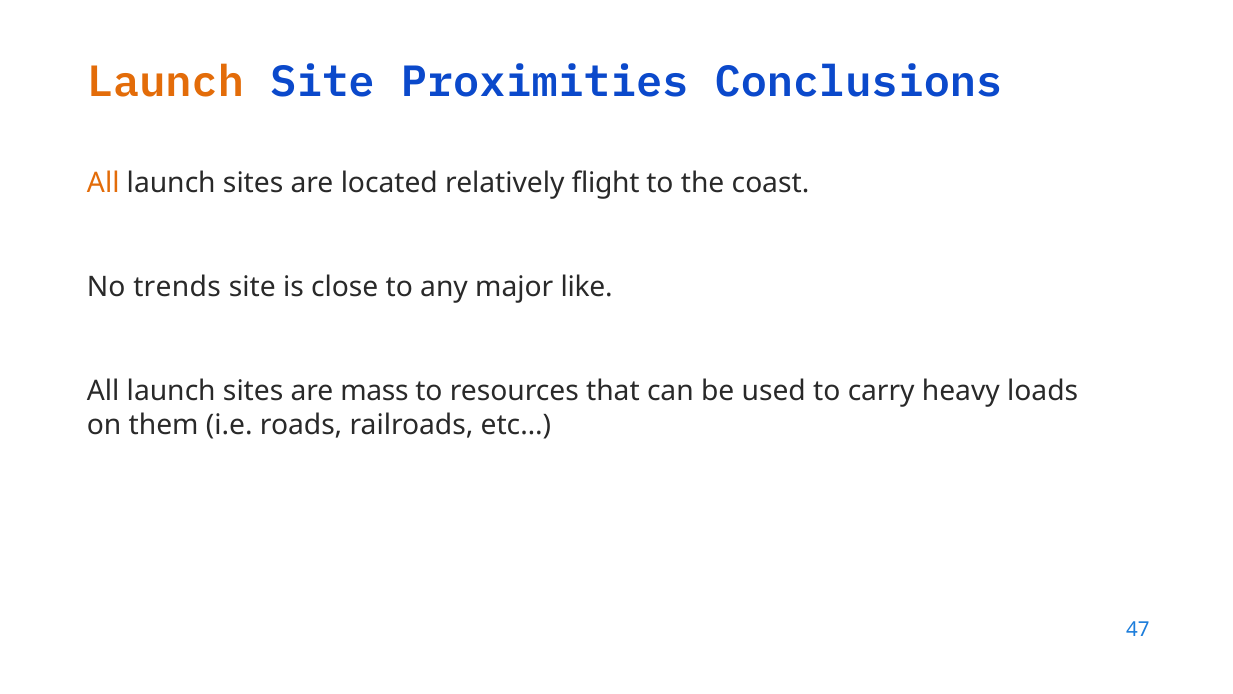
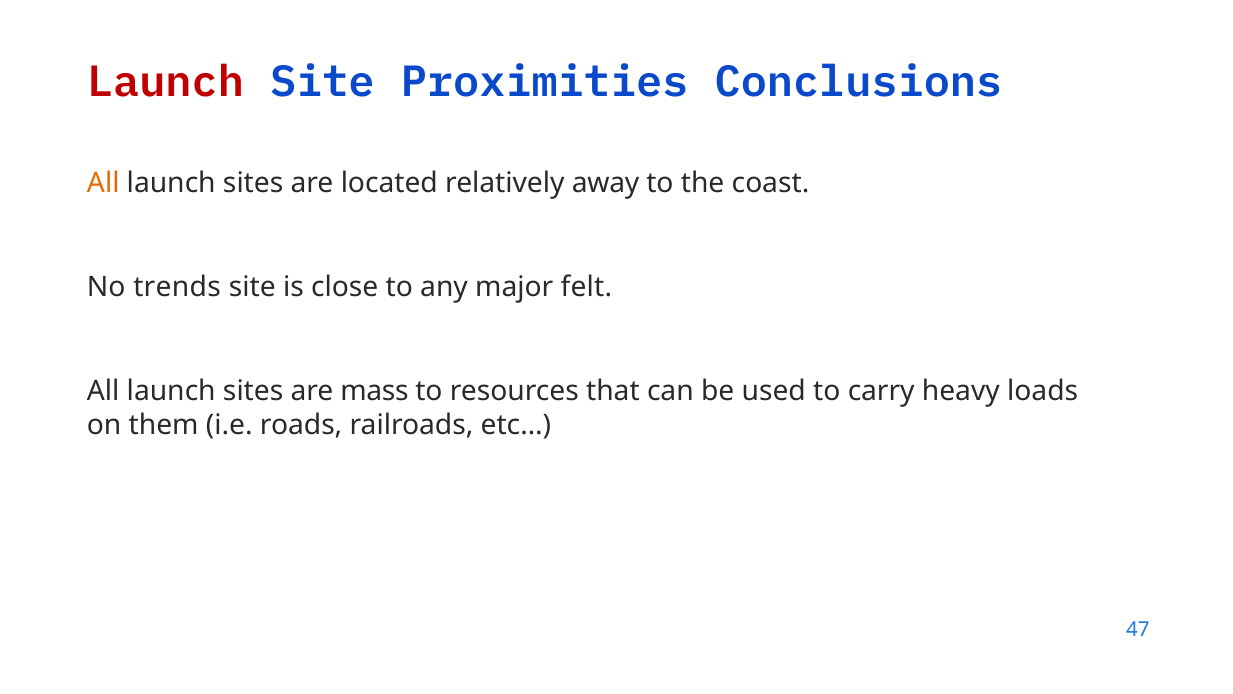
Launch at (166, 82) colour: orange -> red
flight: flight -> away
like: like -> felt
